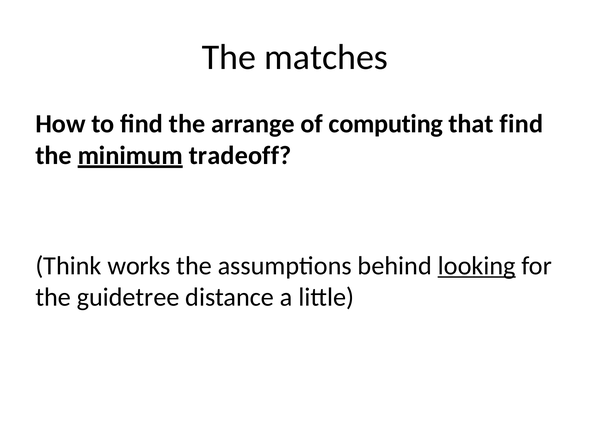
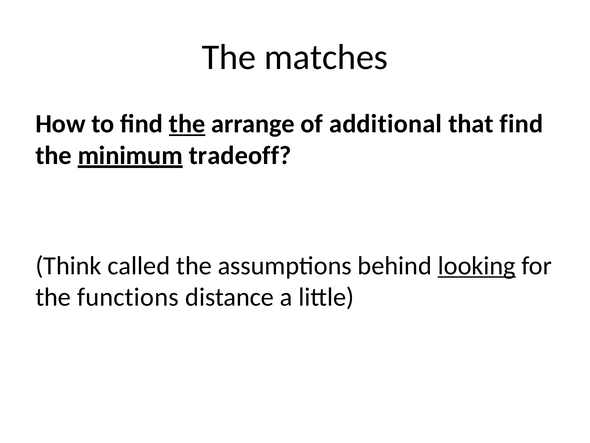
the at (187, 124) underline: none -> present
computing: computing -> additional
works: works -> called
guidetree: guidetree -> functions
